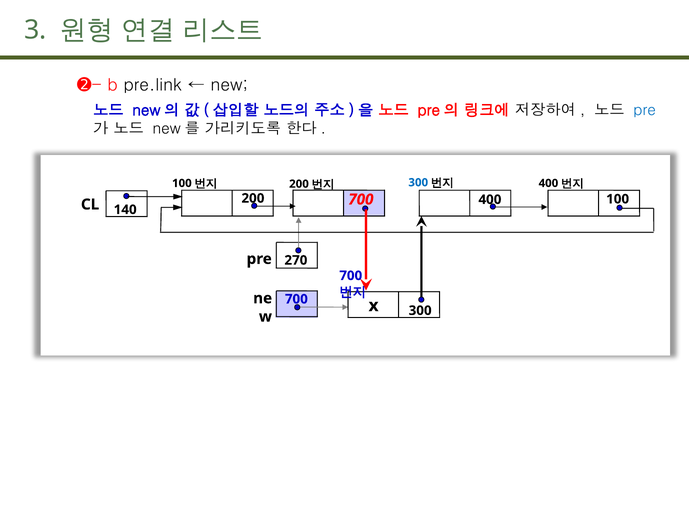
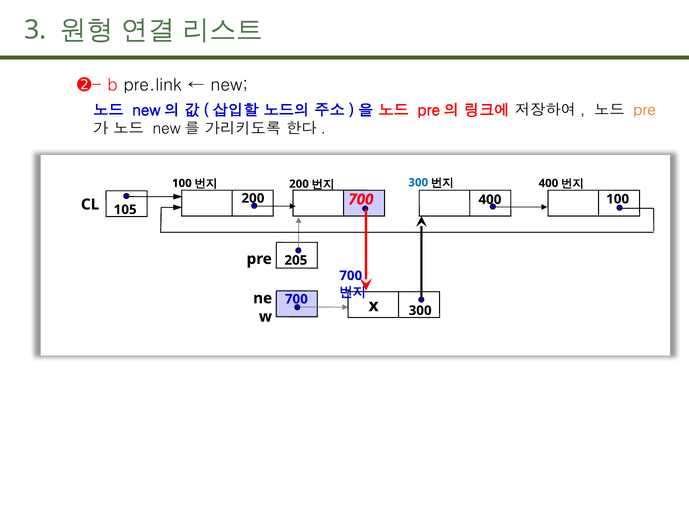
pre at (645, 111) colour: blue -> orange
140: 140 -> 105
270: 270 -> 205
